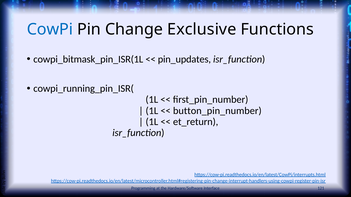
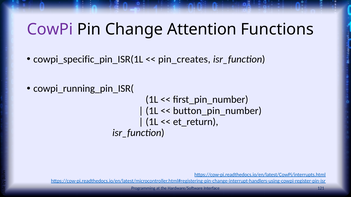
CowPi colour: blue -> purple
Exclusive: Exclusive -> Attention
cowpi_bitmask_pin_ISR(1L: cowpi_bitmask_pin_ISR(1L -> cowpi_specific_pin_ISR(1L
pin_updates: pin_updates -> pin_creates
